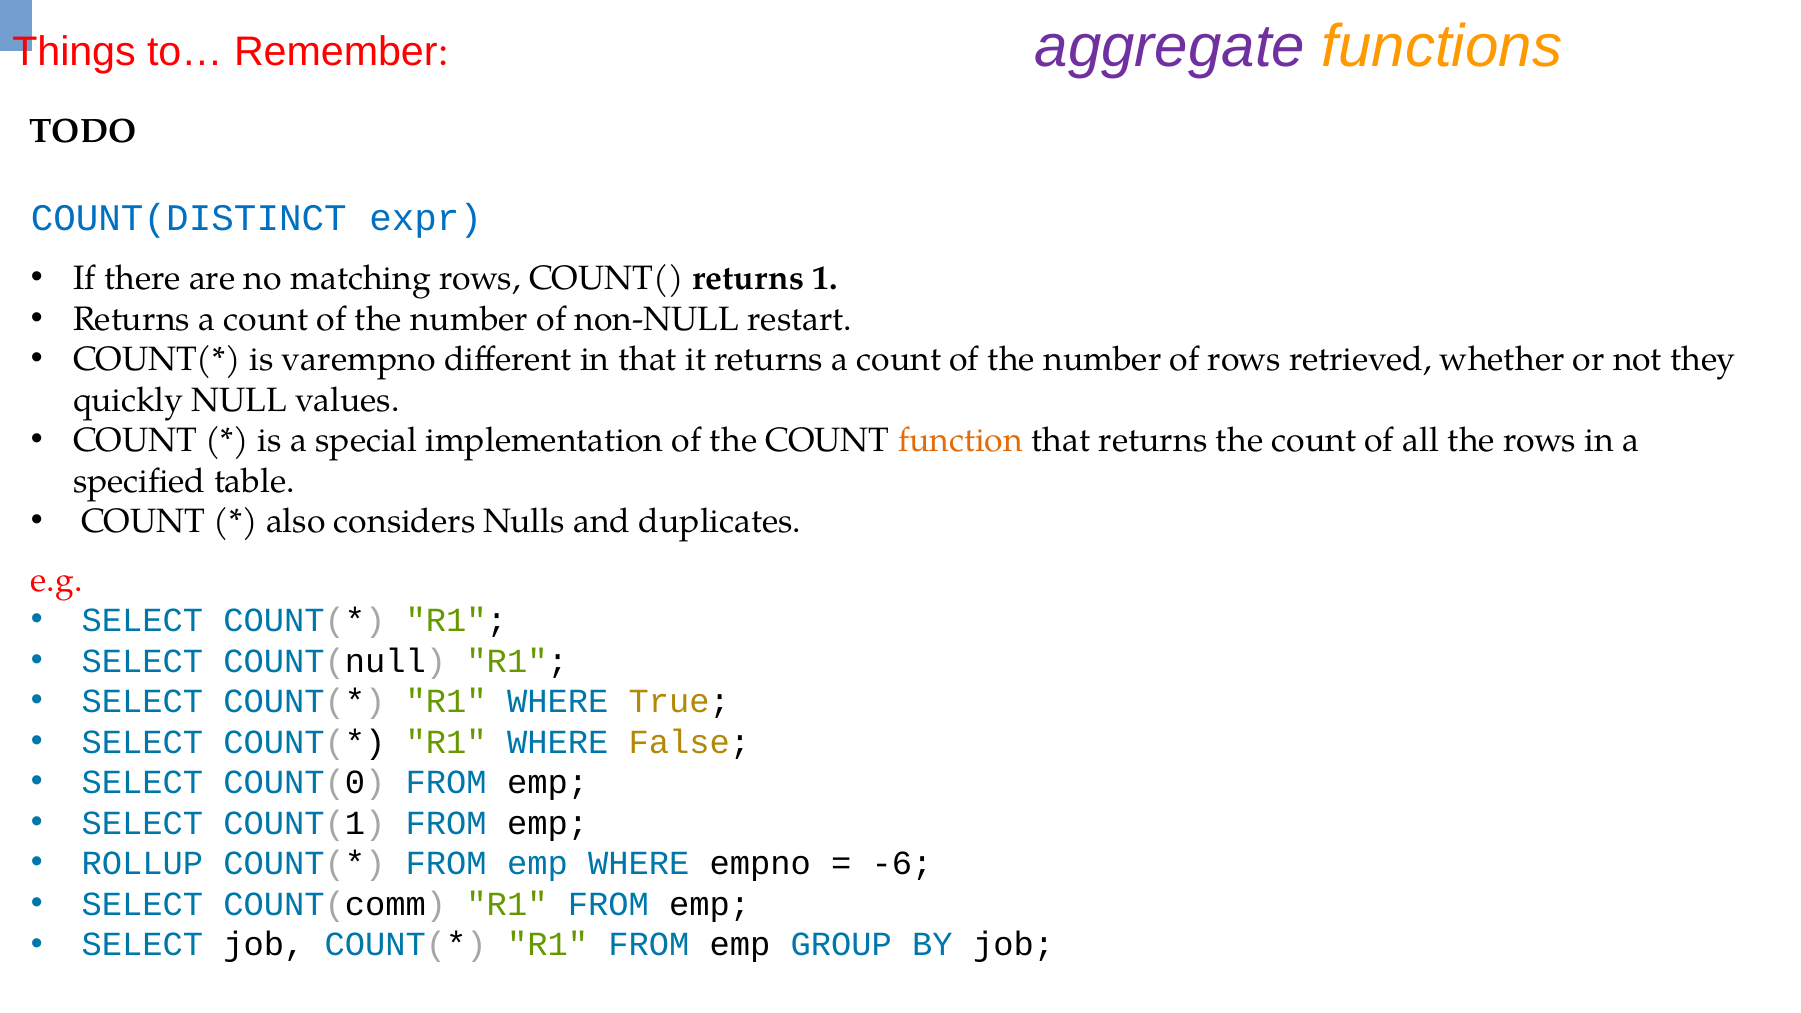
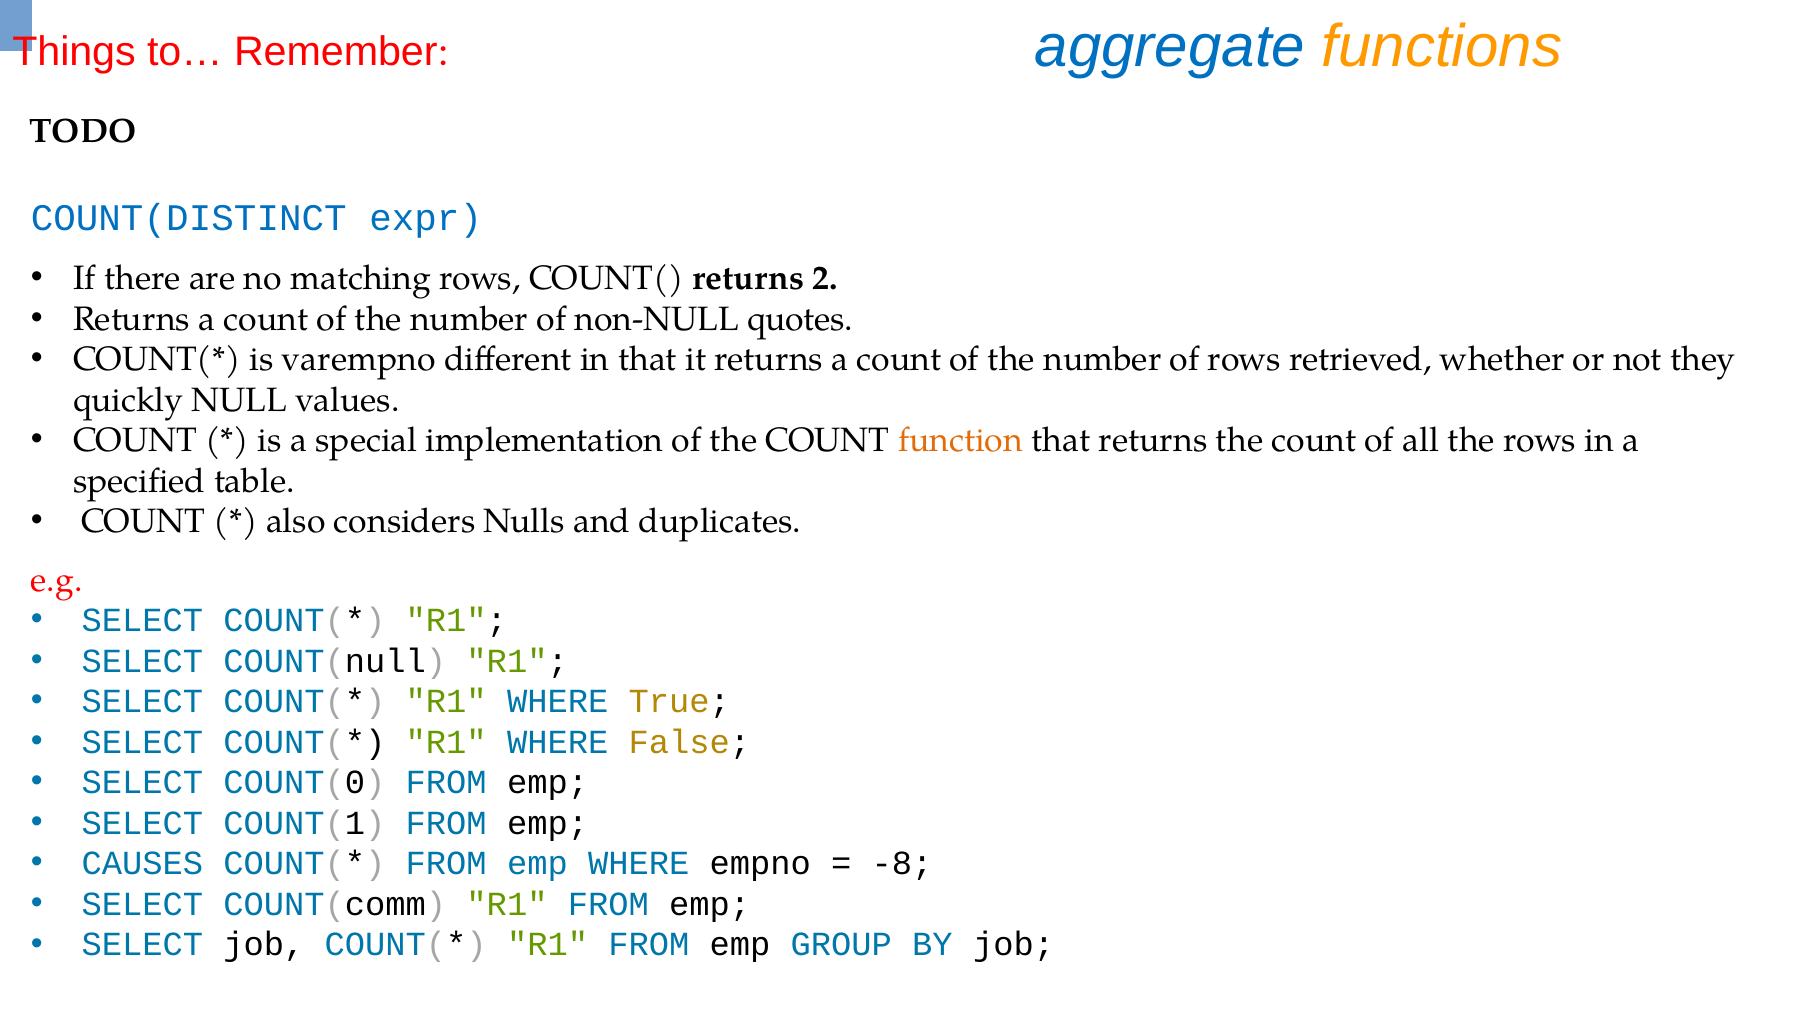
aggregate colour: purple -> blue
1: 1 -> 2
restart: restart -> quotes
ROLLUP: ROLLUP -> CAUSES
-6: -6 -> -8
